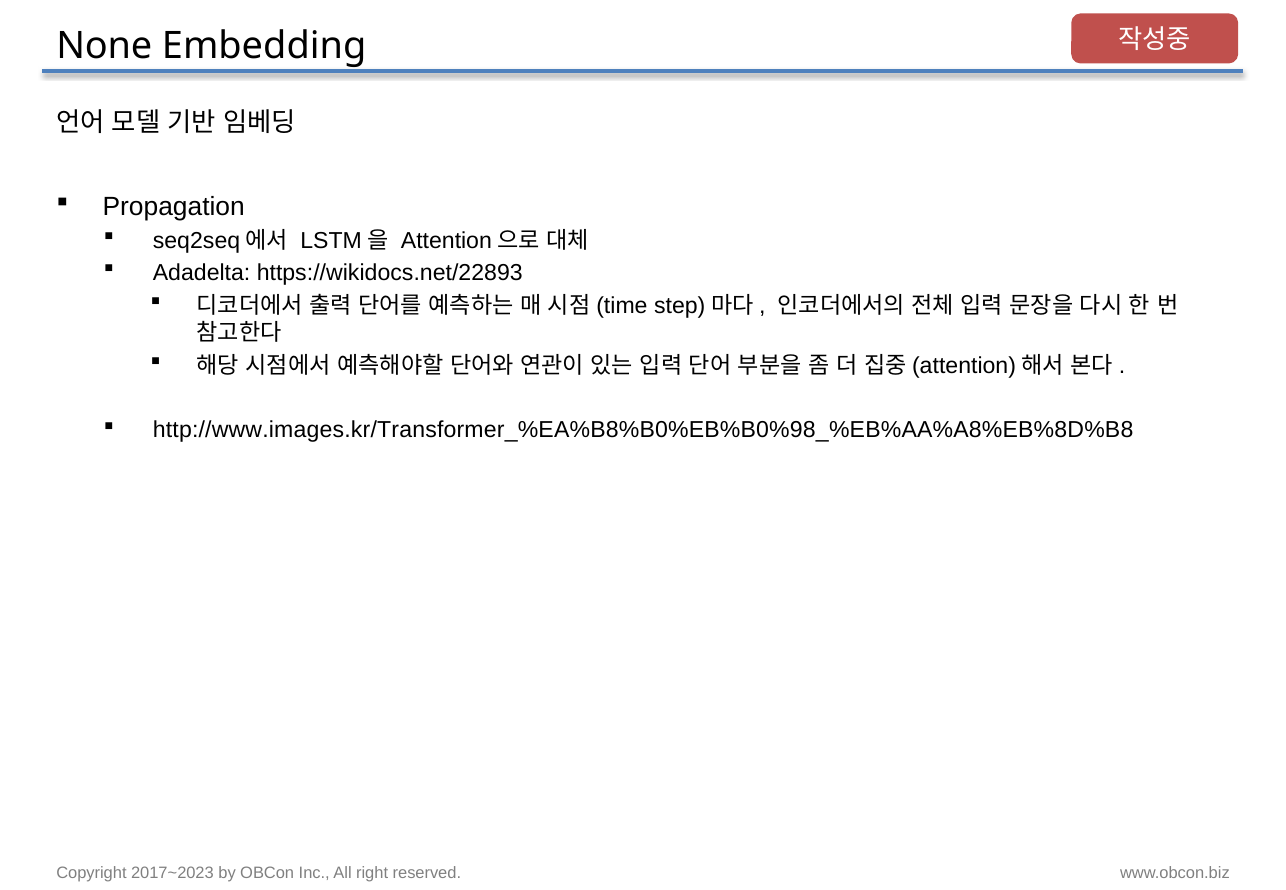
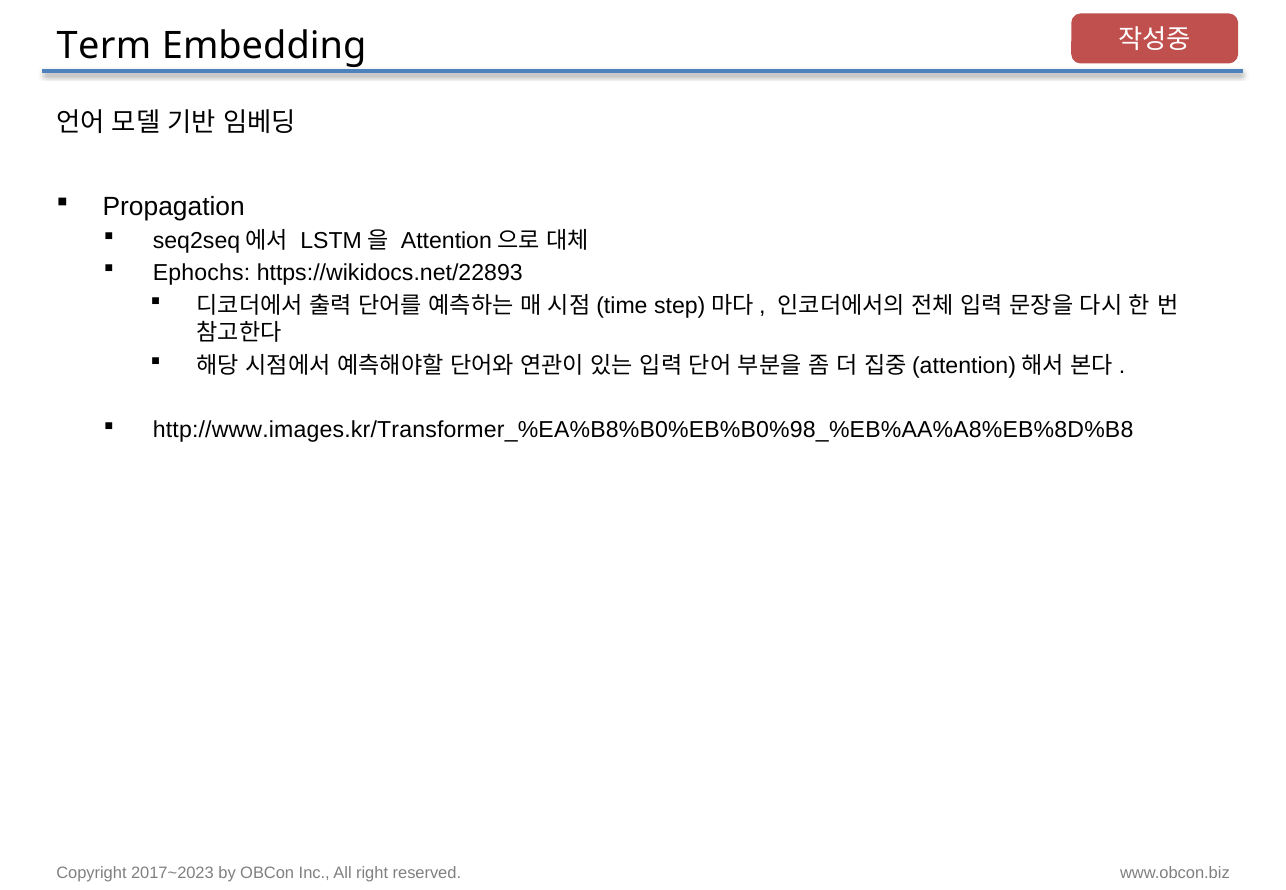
None: None -> Term
Adadelta: Adadelta -> Ephochs
